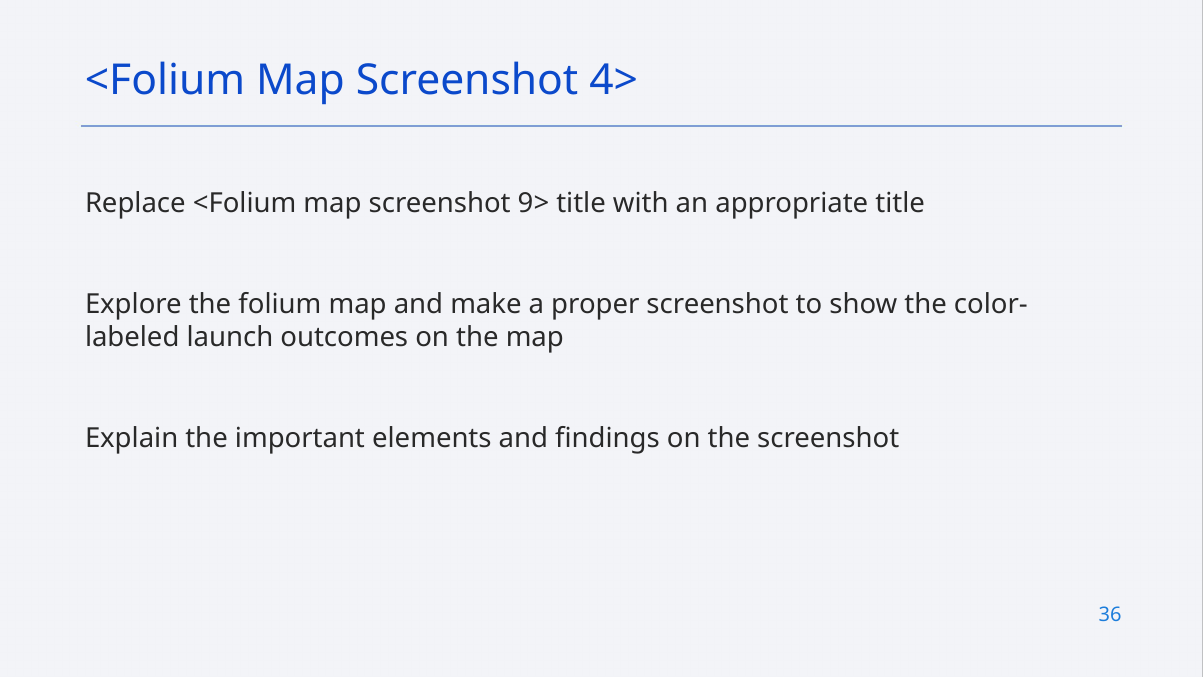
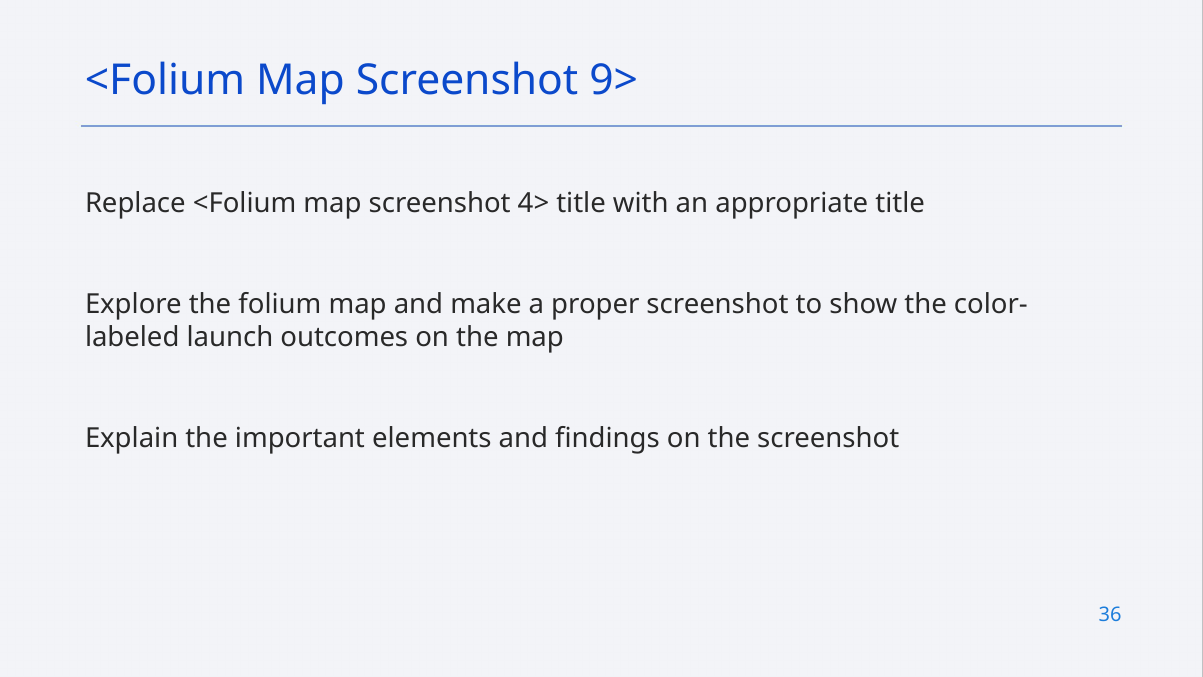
4>: 4> -> 9>
9>: 9> -> 4>
